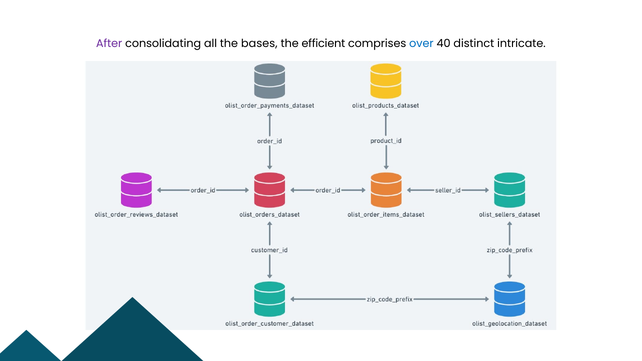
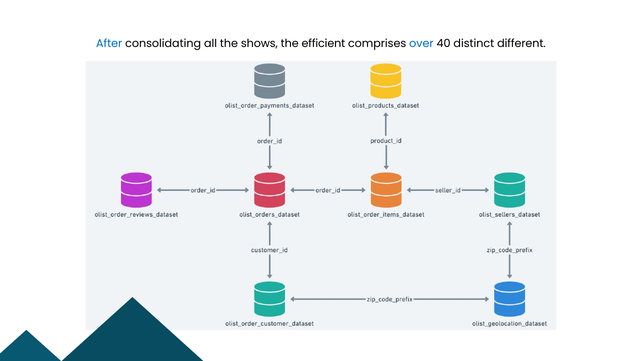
After colour: purple -> blue
bases: bases -> shows
intricate: intricate -> different
